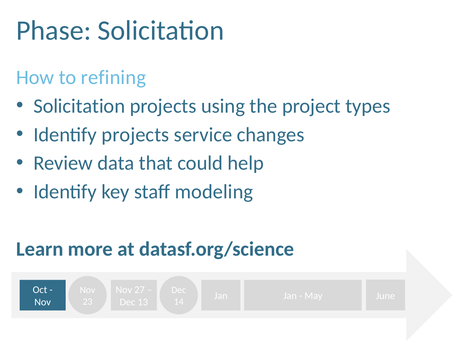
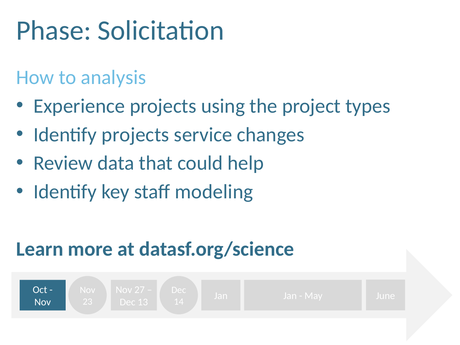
refining: refining -> analysis
Solicitation at (79, 106): Solicitation -> Experience
